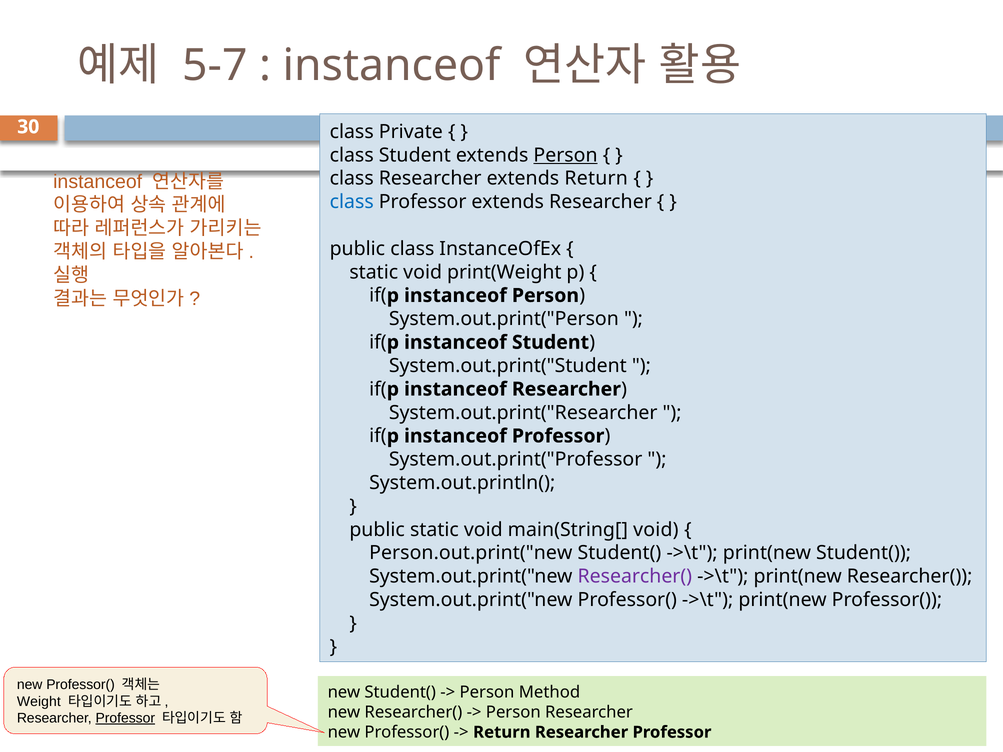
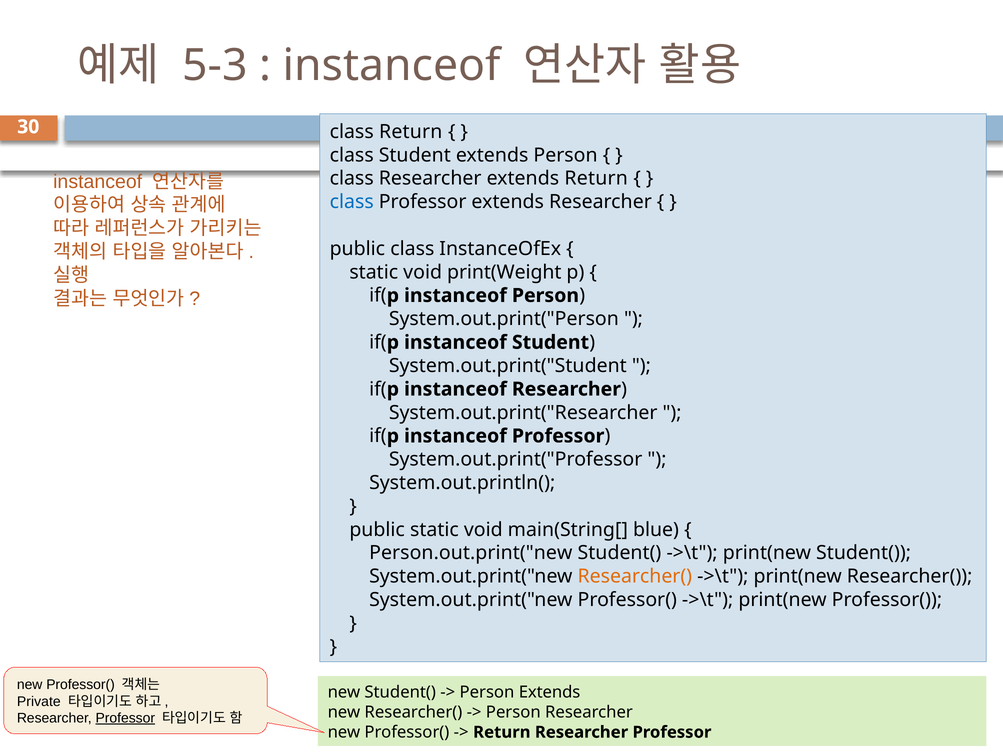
5-7: 5-7 -> 5-3
class Private: Private -> Return
Person at (566, 155) underline: present -> none
main(String[ void: void -> blue
Researcher( at (635, 577) colour: purple -> orange
Person Method: Method -> Extends
Weight: Weight -> Private
